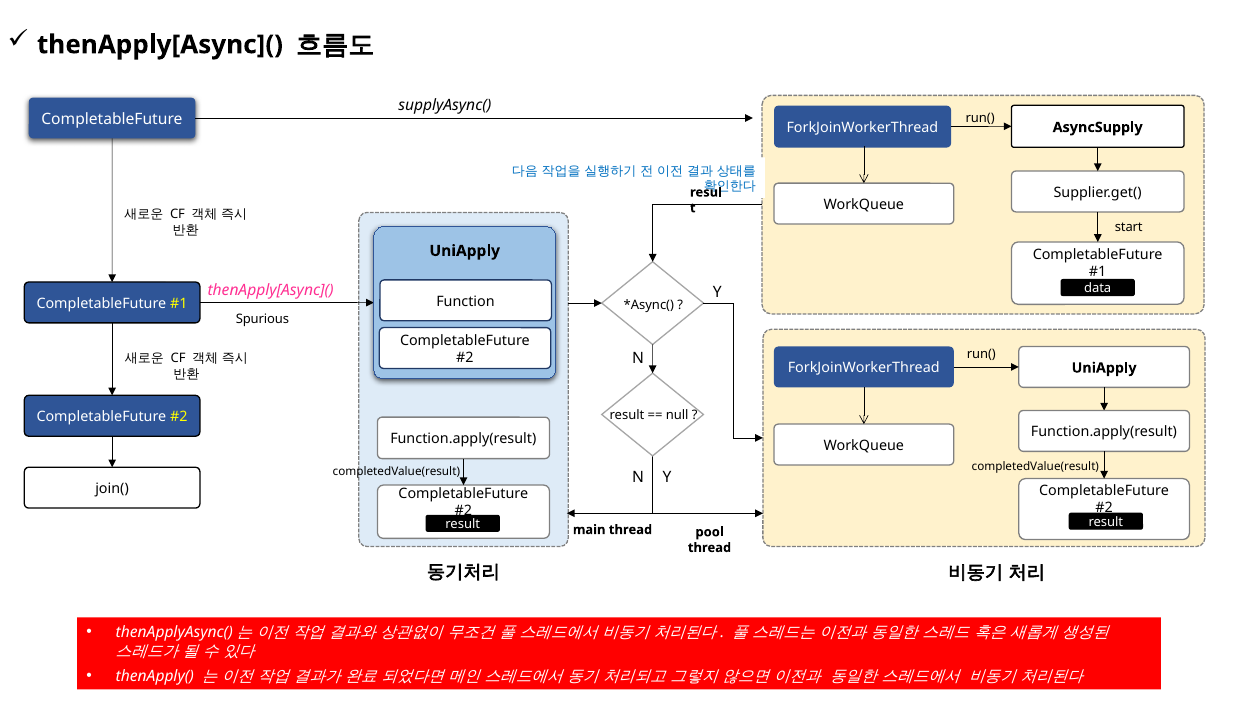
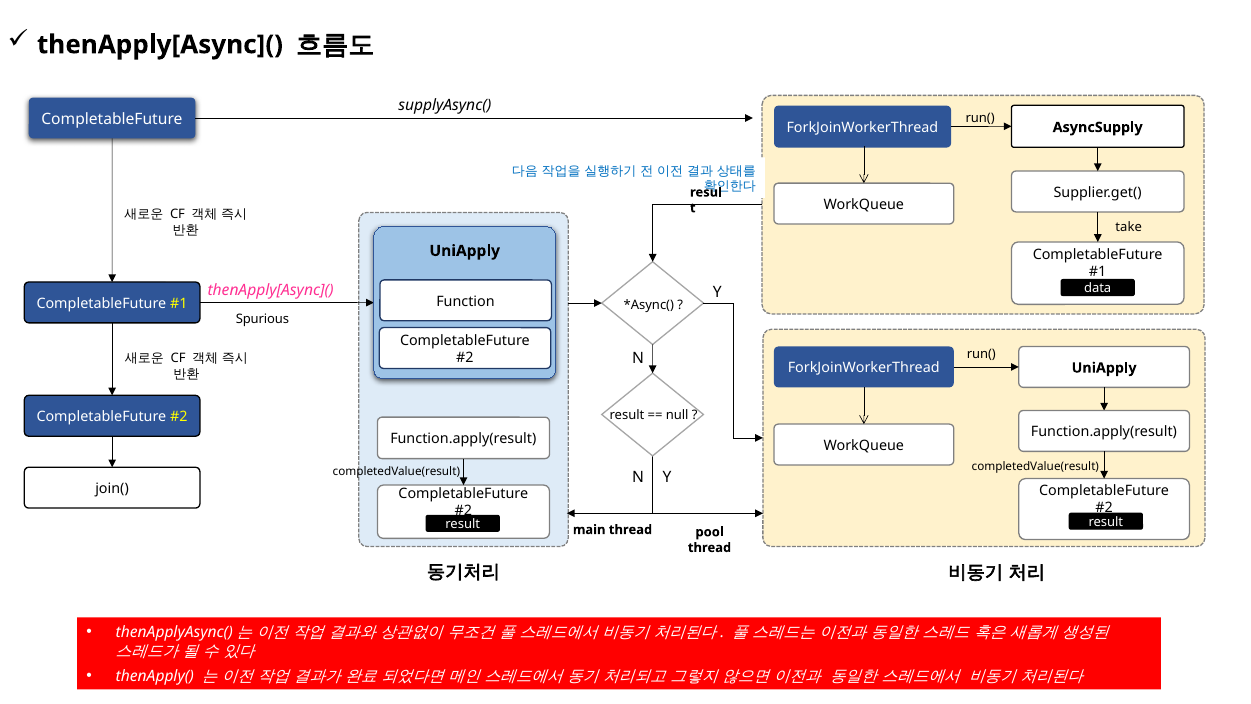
start: start -> take
